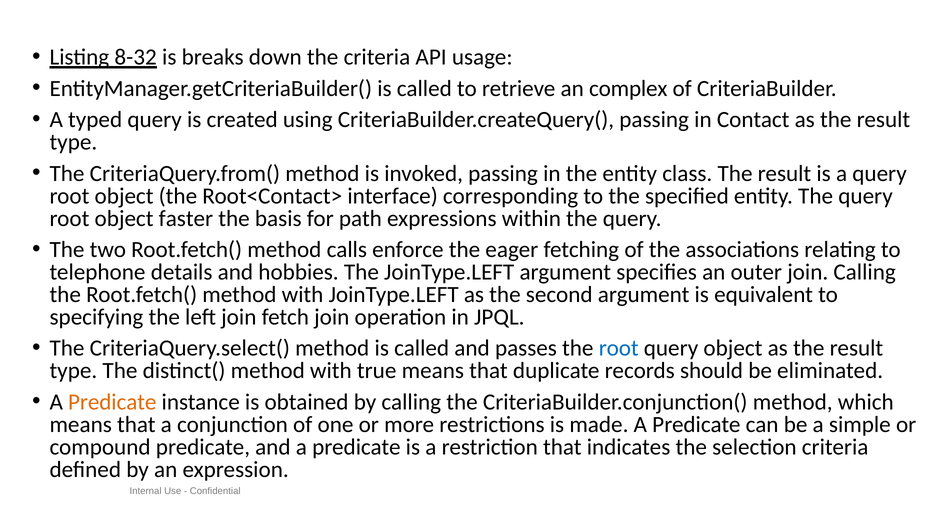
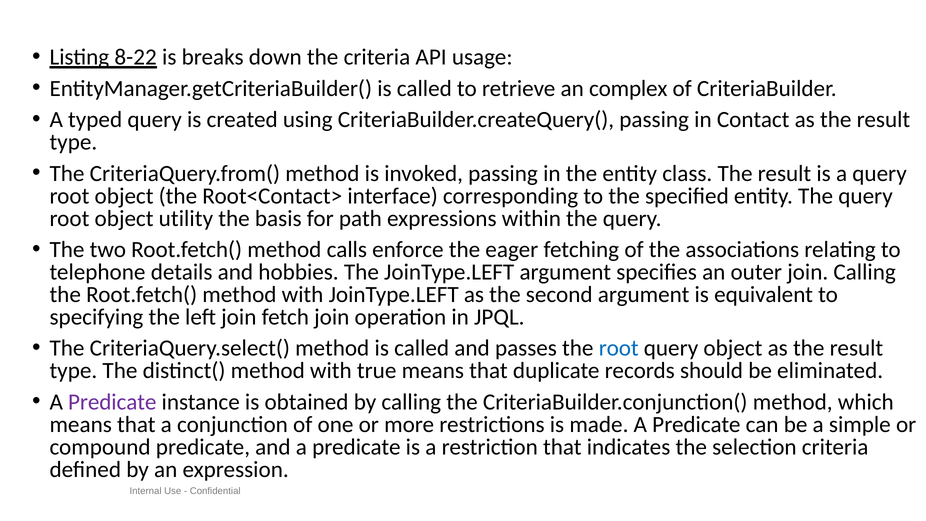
8-32: 8-32 -> 8-22
faster: faster -> utility
Predicate at (112, 402) colour: orange -> purple
